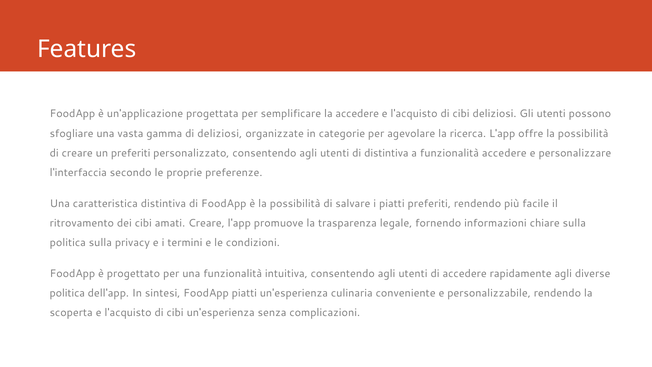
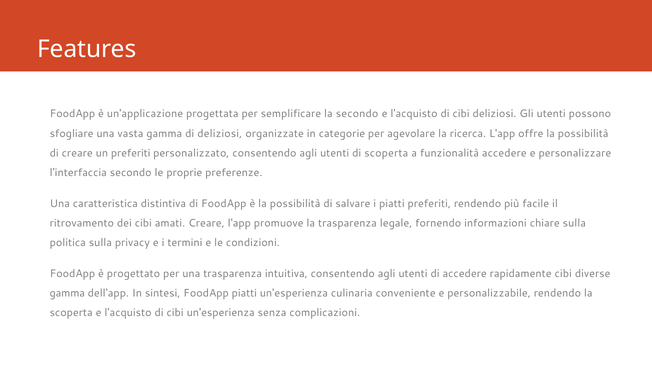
la accedere: accedere -> secondo
di distintiva: distintiva -> scoperta
una funzionalità: funzionalità -> trasparenza
rapidamente agli: agli -> cibi
politica at (67, 293): politica -> gamma
